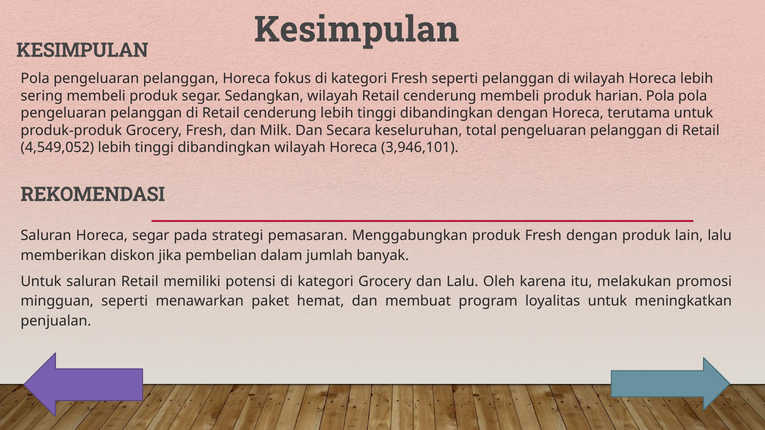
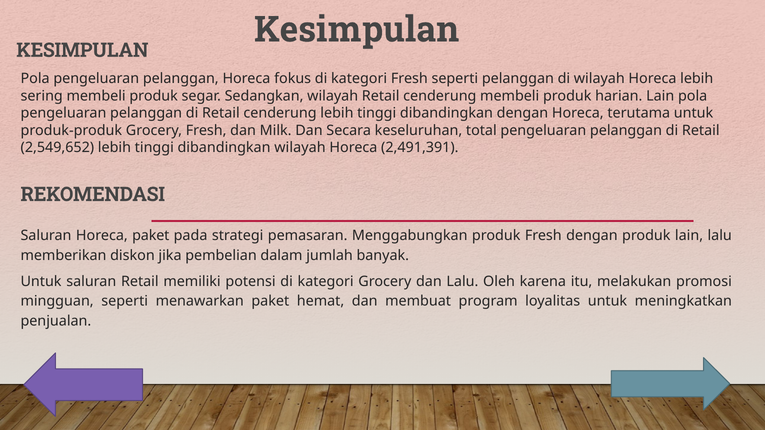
harian Pola: Pola -> Lain
4,549,052: 4,549,052 -> 2,549,652
3,946,101: 3,946,101 -> 2,491,391
Horeca segar: segar -> paket
